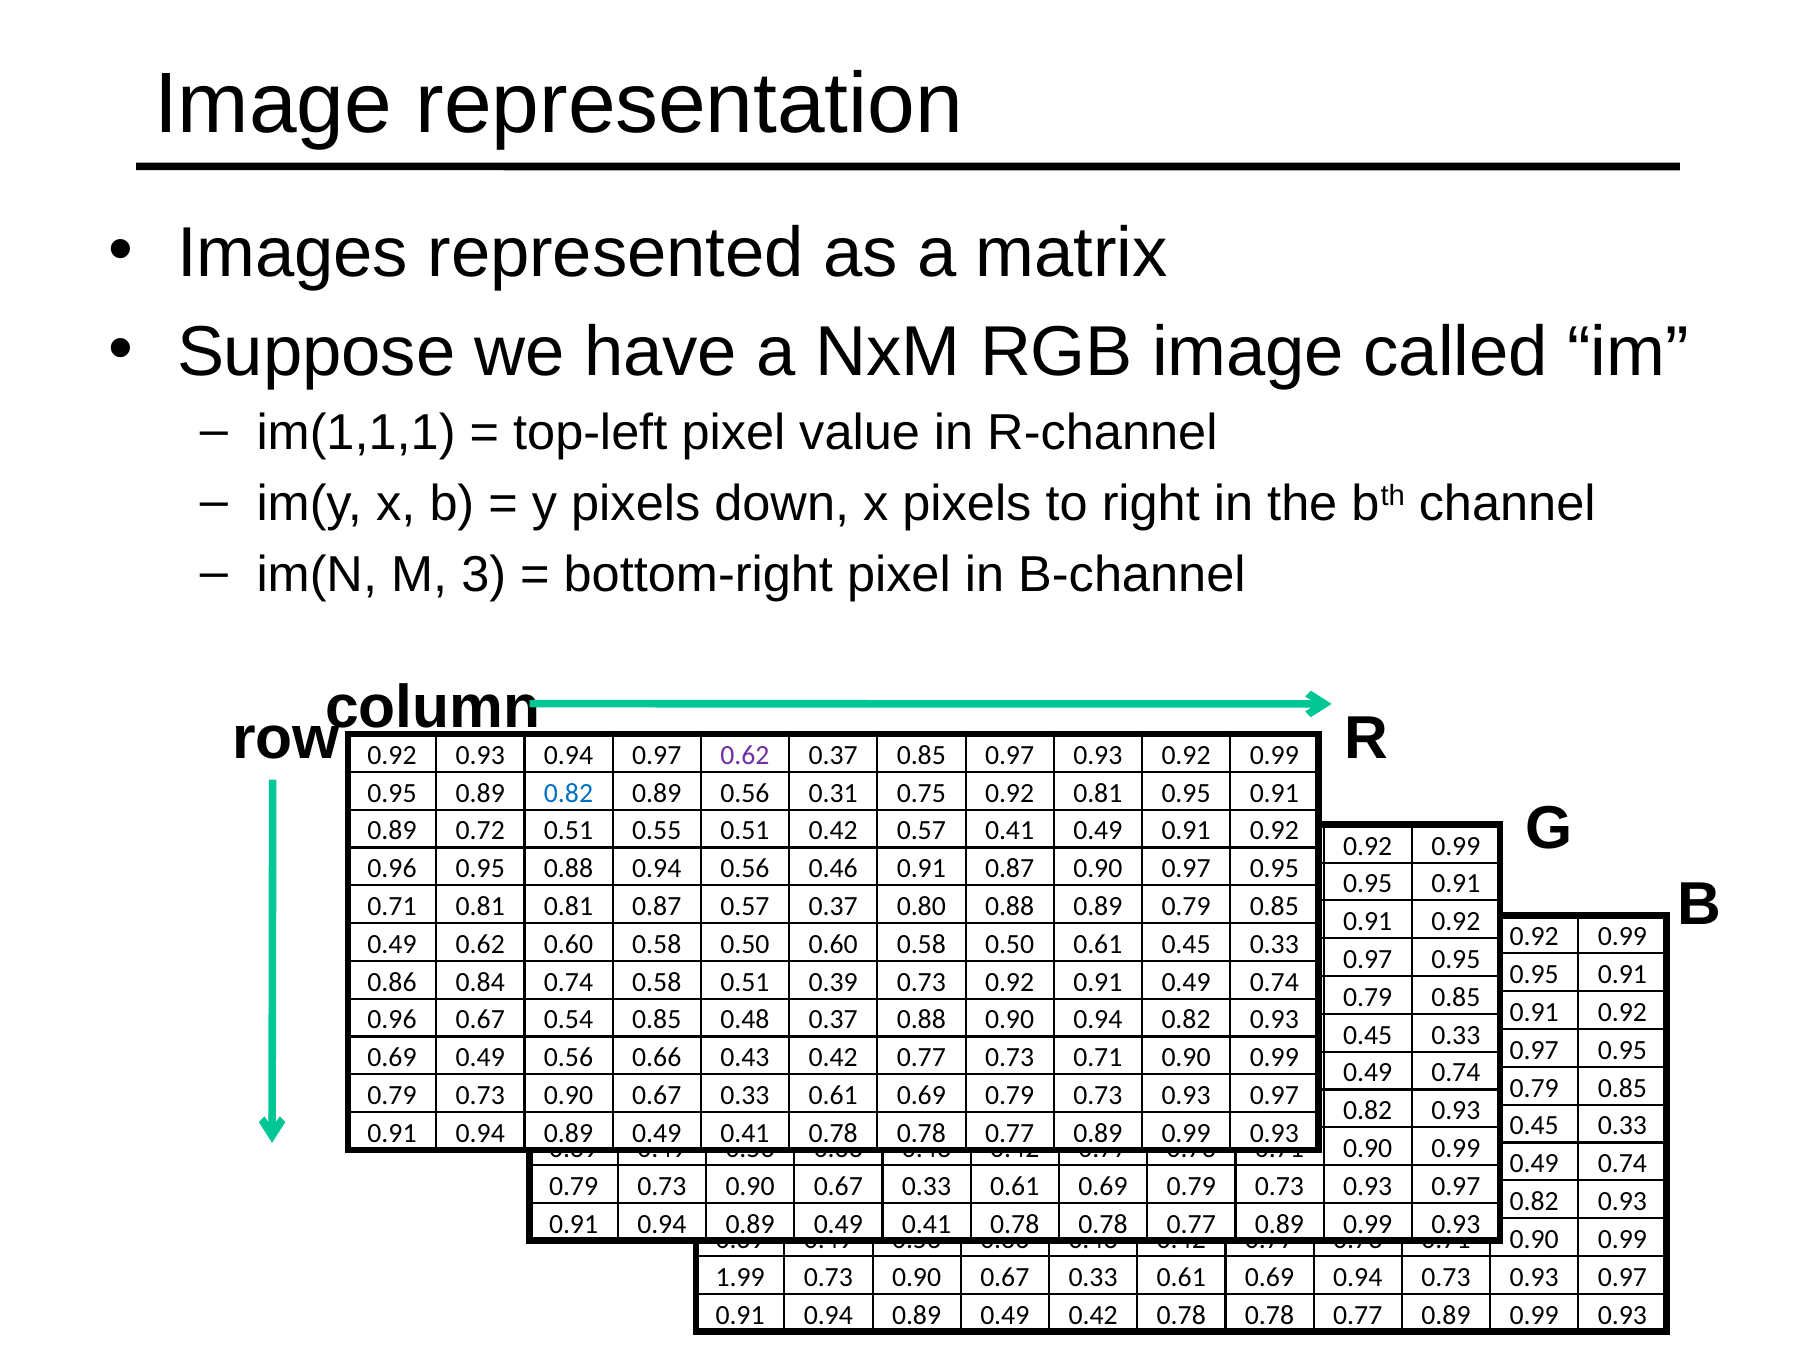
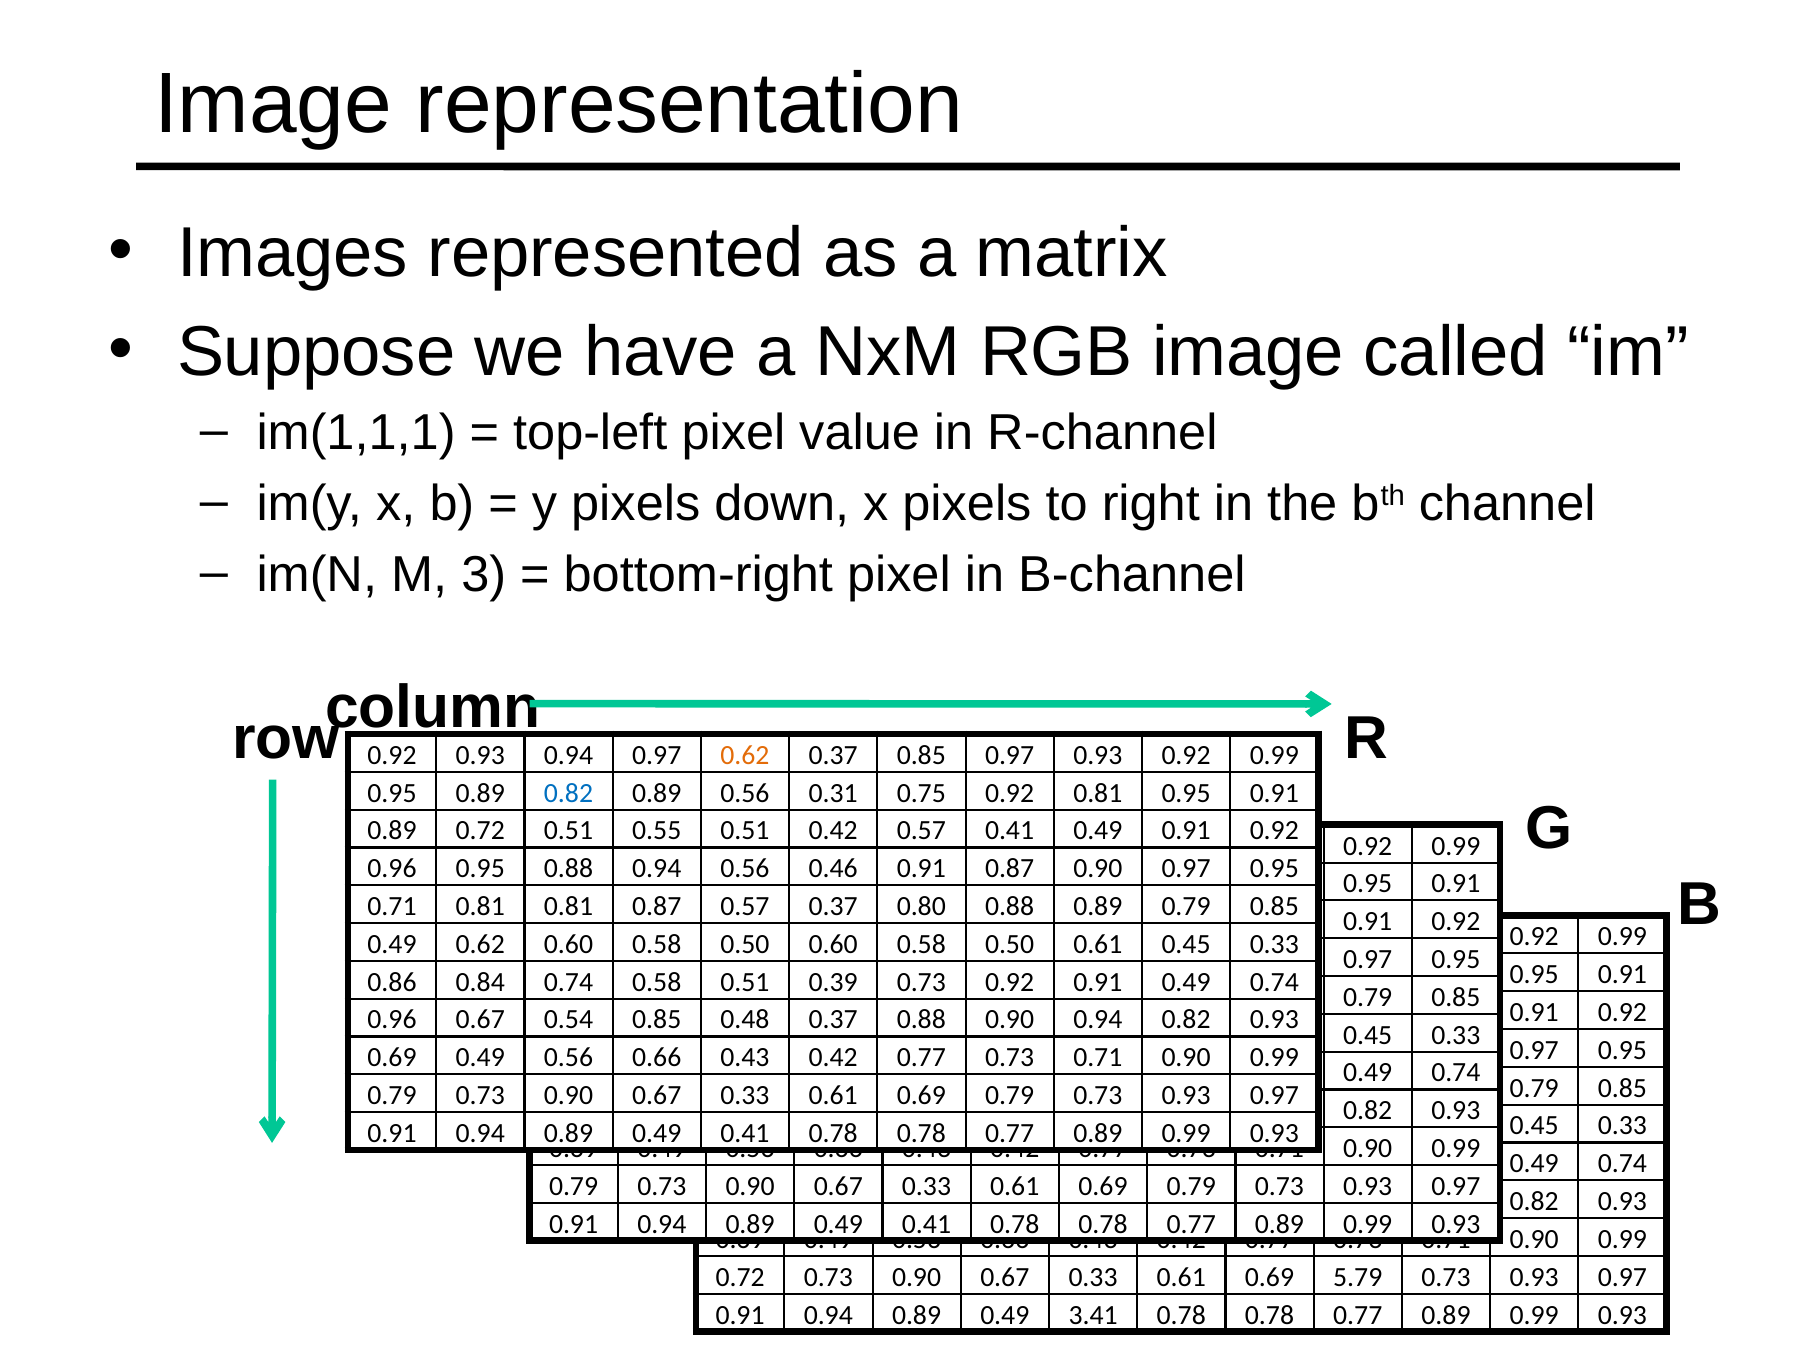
0.62 at (745, 755) colour: purple -> orange
1.99 at (740, 1277): 1.99 -> 0.72
0.69 0.94: 0.94 -> 5.79
0.49 0.42: 0.42 -> 3.41
